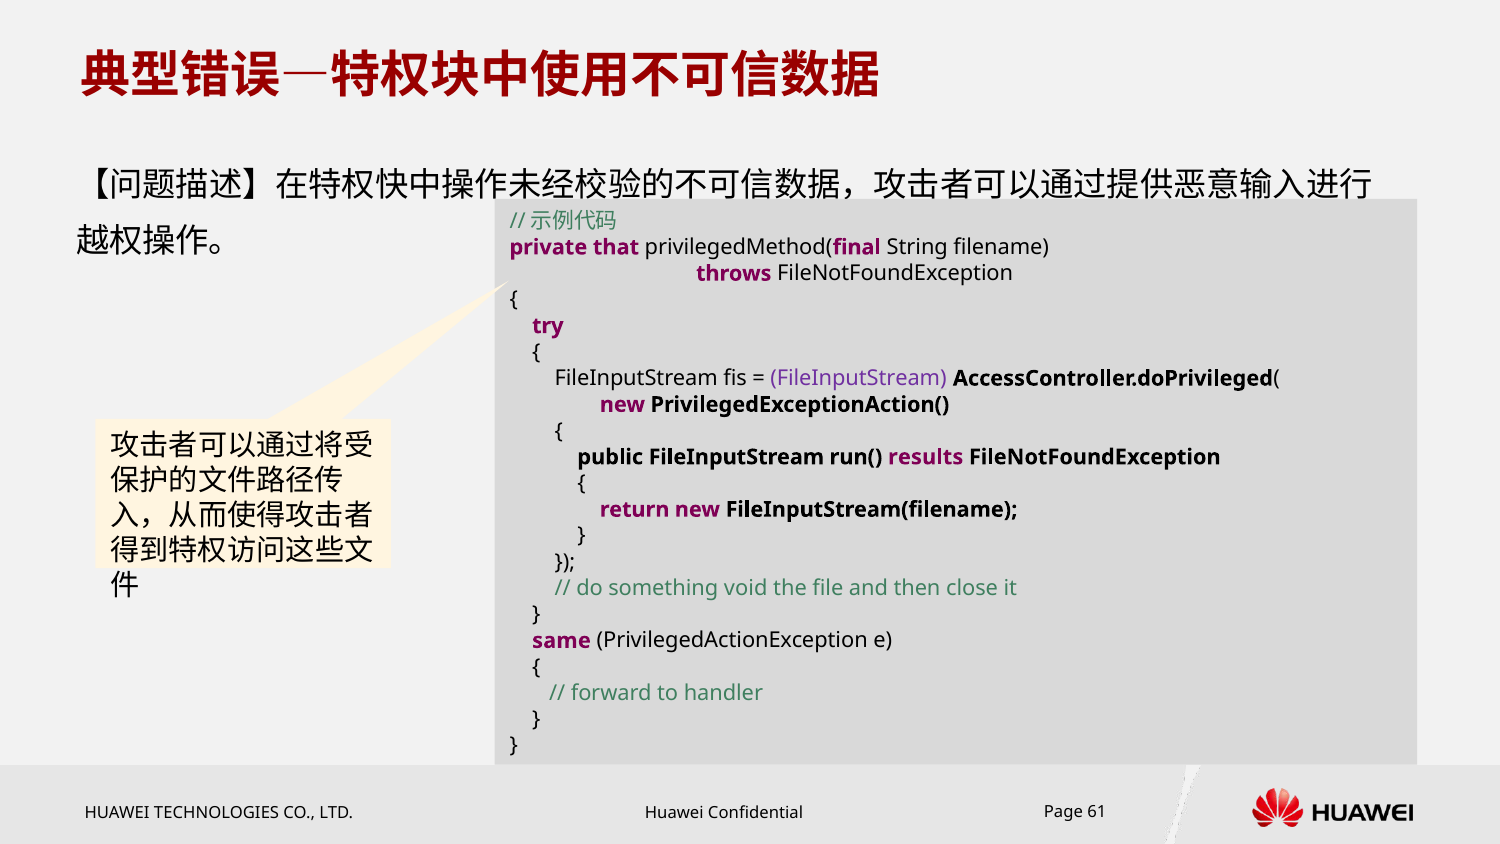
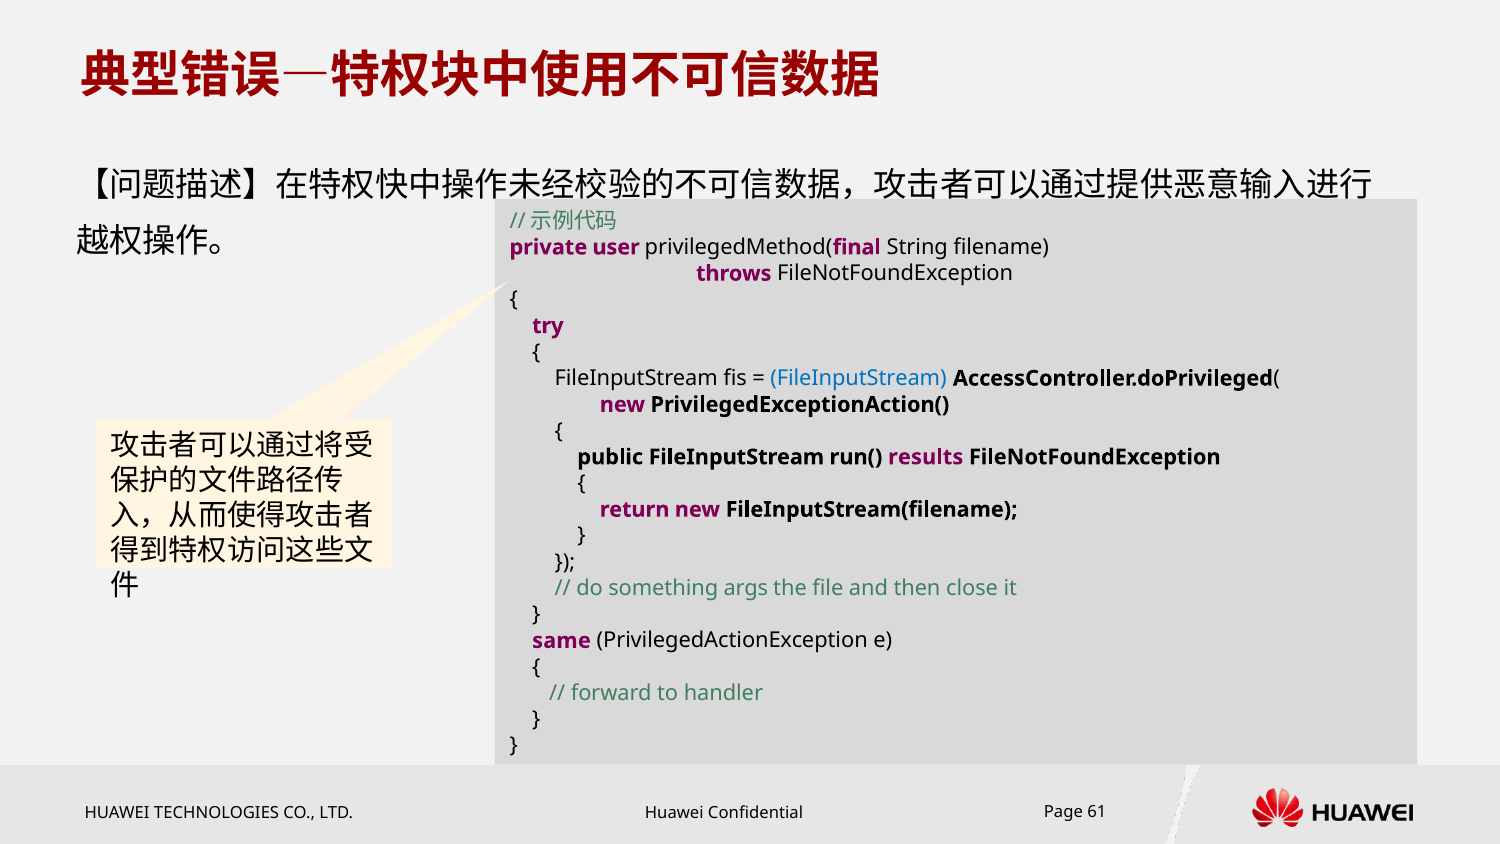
that: that -> user
FileInputStream at (858, 378) colour: purple -> blue
void: void -> args
